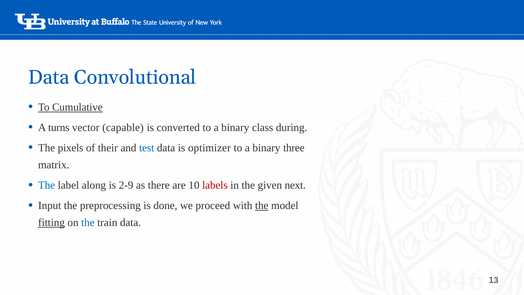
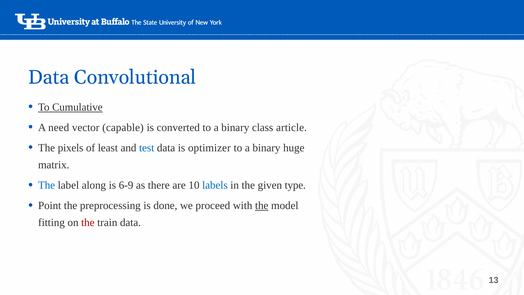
turns: turns -> need
during: during -> article
their: their -> least
three: three -> huge
2-9: 2-9 -> 6-9
labels colour: red -> blue
next: next -> type
Input: Input -> Point
fitting underline: present -> none
the at (88, 222) colour: blue -> red
